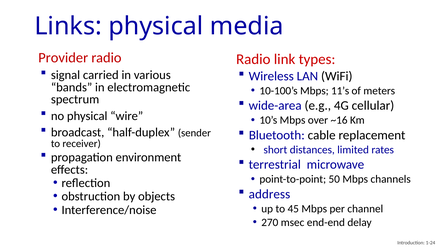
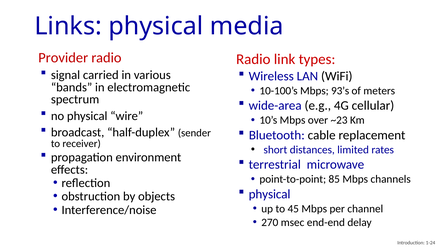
11’s: 11’s -> 93’s
~16: ~16 -> ~23
50: 50 -> 85
address at (269, 194): address -> physical
